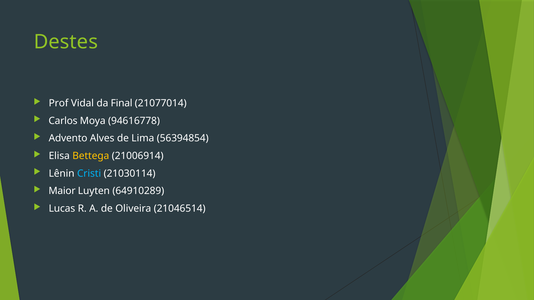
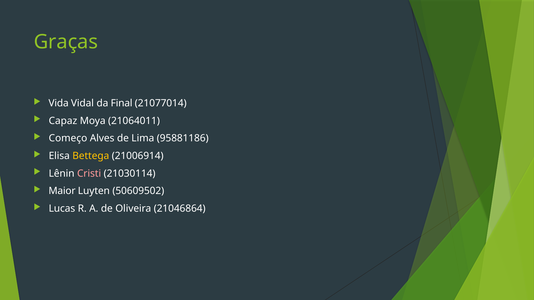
Destes: Destes -> Graças
Prof: Prof -> Vida
Carlos: Carlos -> Capaz
94616778: 94616778 -> 21064011
Advento: Advento -> Começo
56394854: 56394854 -> 95881186
Cristi colour: light blue -> pink
64910289: 64910289 -> 50609502
21046514: 21046514 -> 21046864
